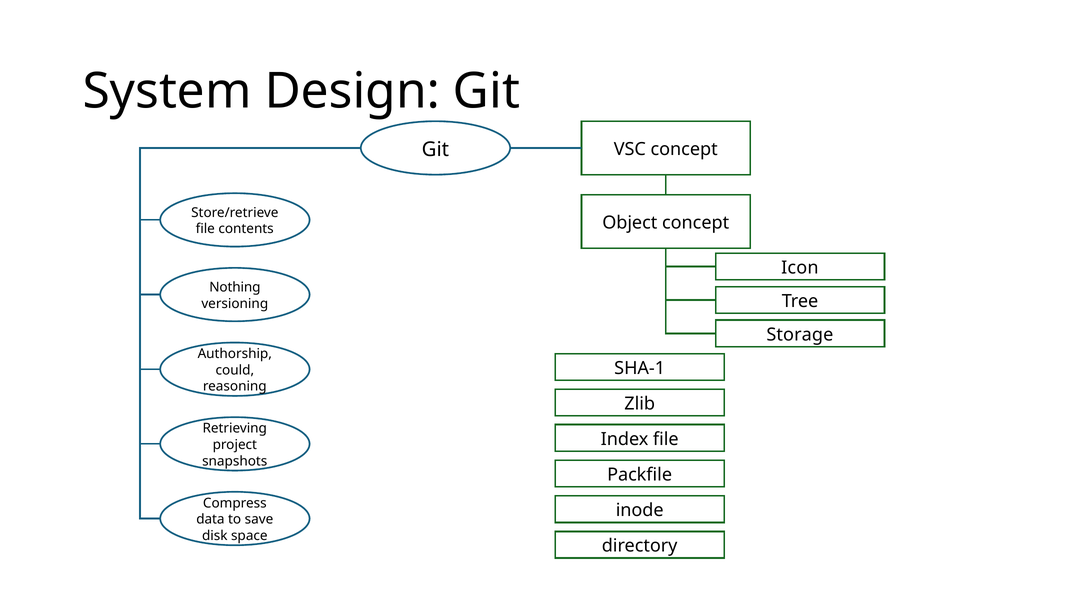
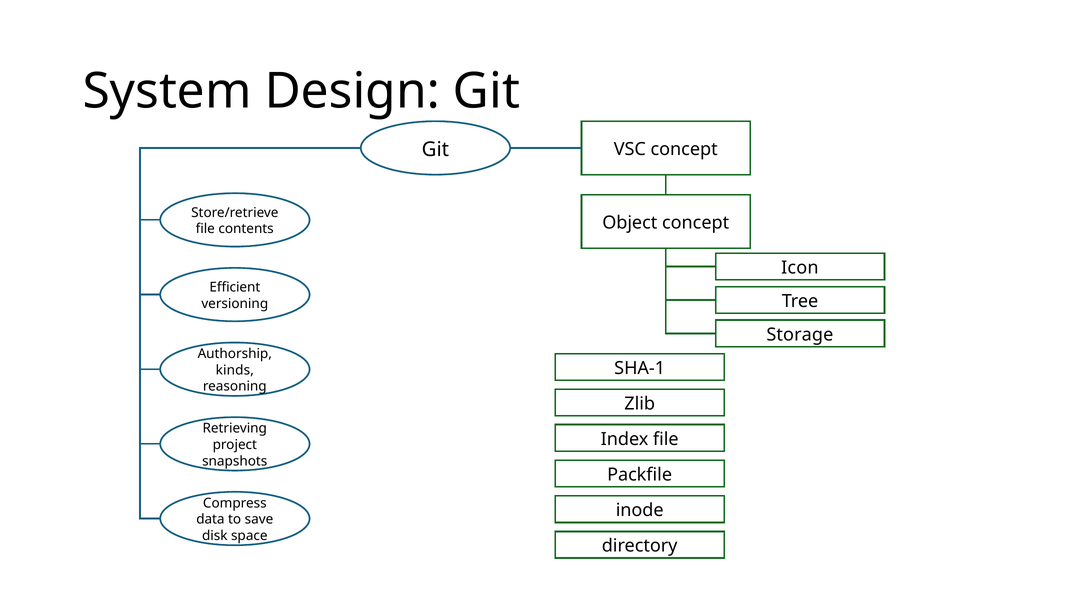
Nothing: Nothing -> Efficient
could: could -> kinds
